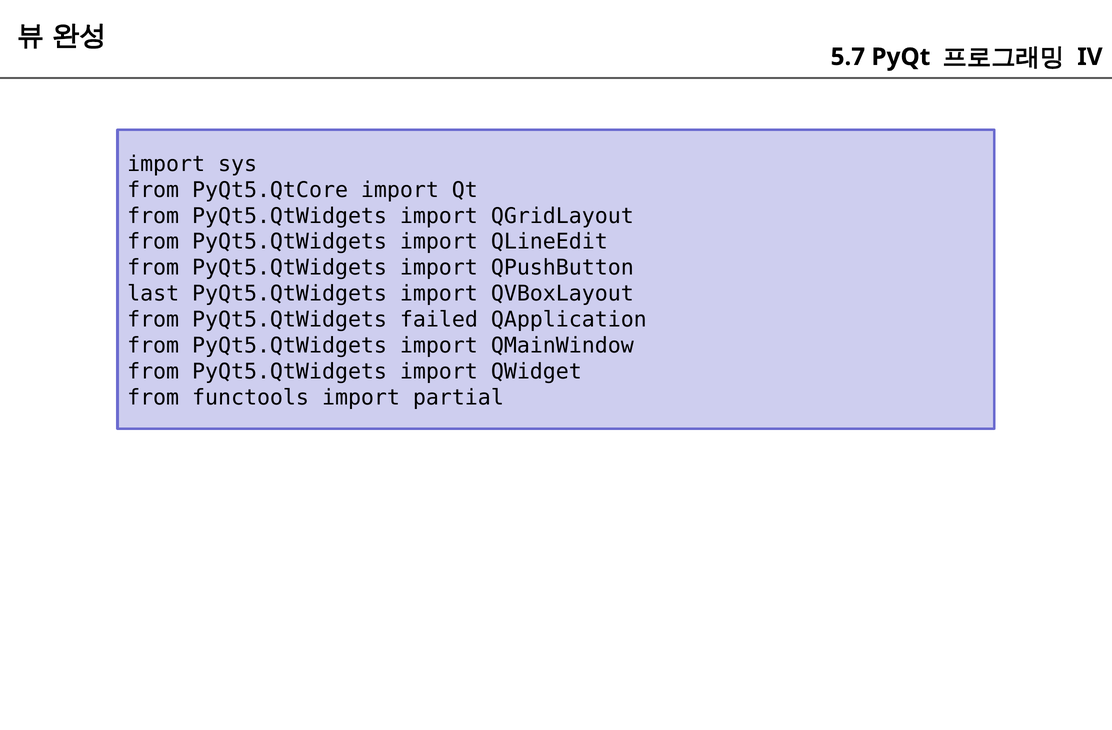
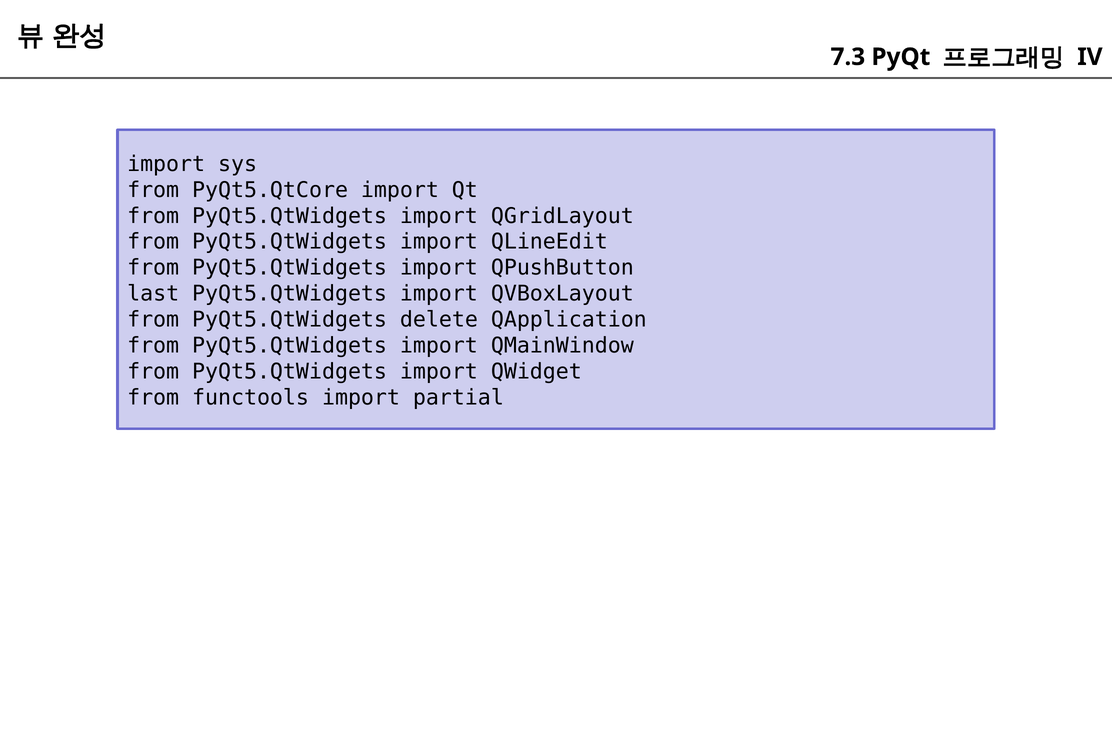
5.7: 5.7 -> 7.3
failed: failed -> delete
